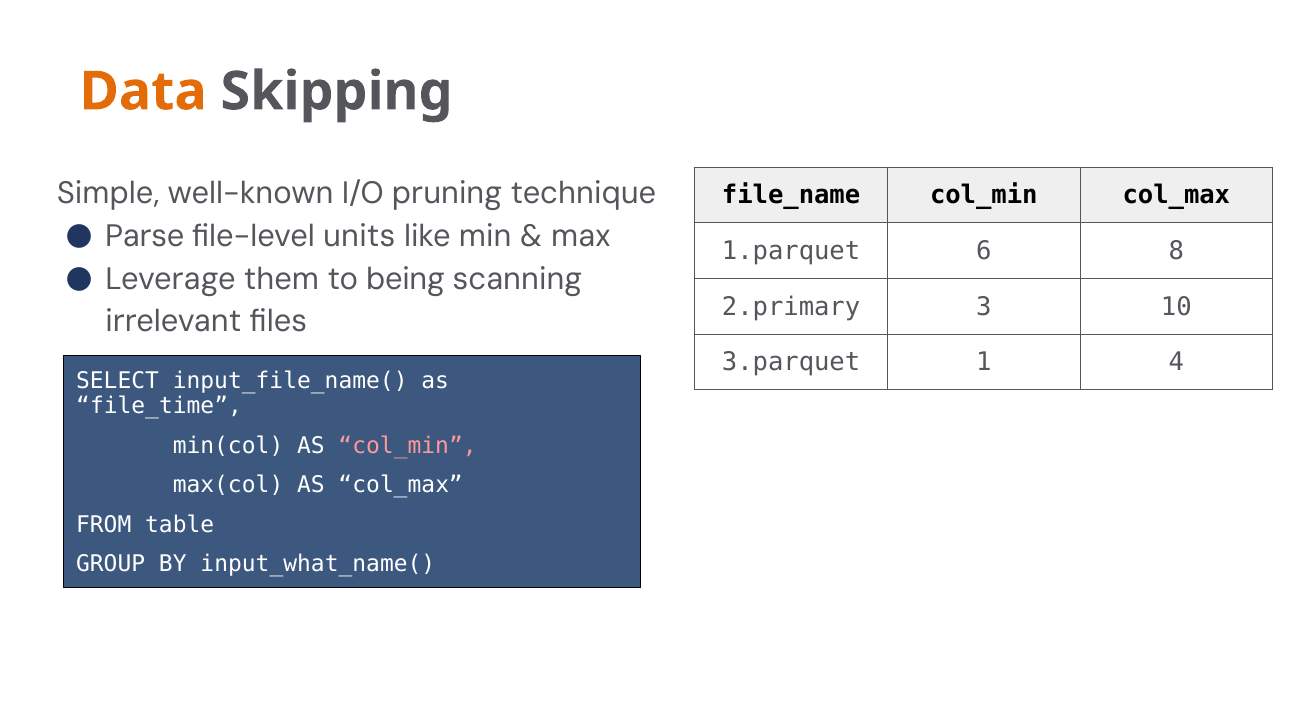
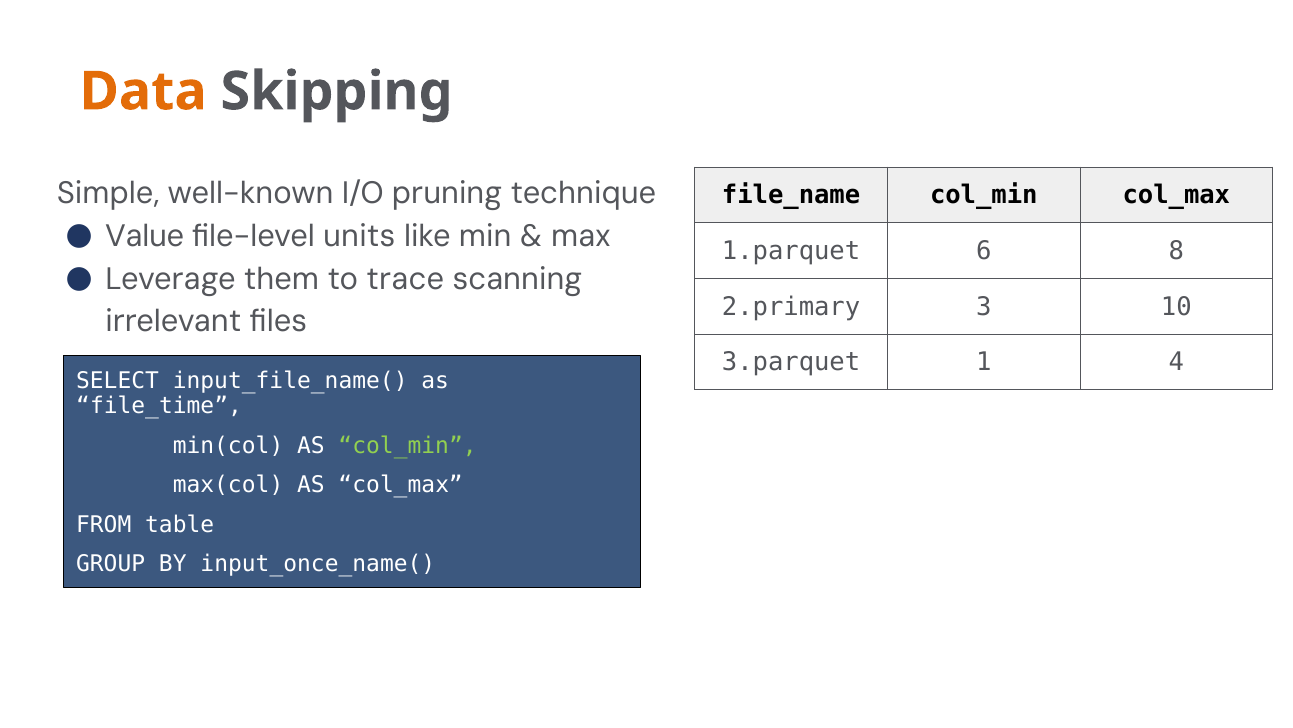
Parse: Parse -> Value
being: being -> trace
col_min at (408, 445) colour: pink -> light green
input_what_name(: input_what_name( -> input_once_name(
